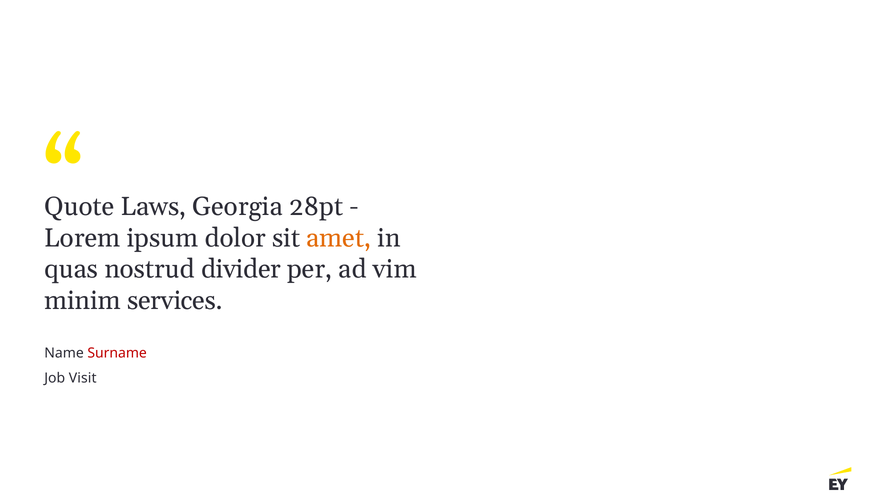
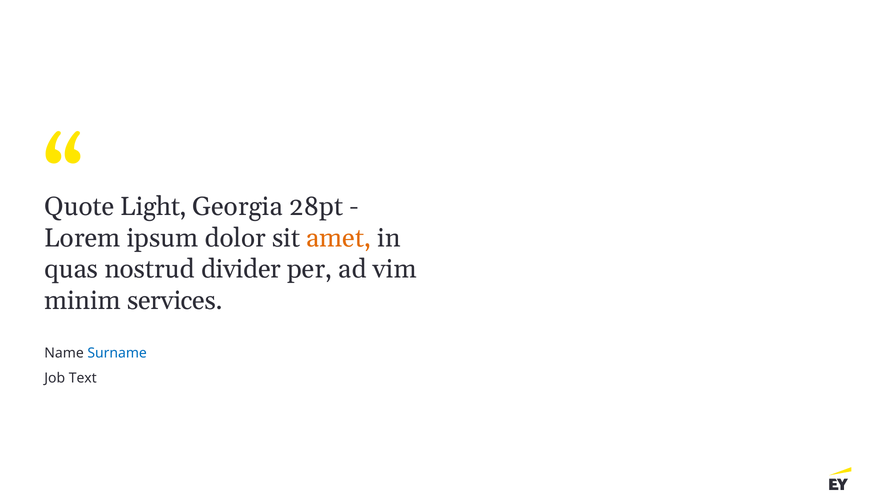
Laws: Laws -> Light
Surname colour: red -> blue
Visit: Visit -> Text
